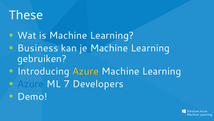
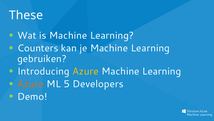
Business: Business -> Counters
Azure at (30, 84) colour: blue -> orange
7: 7 -> 5
